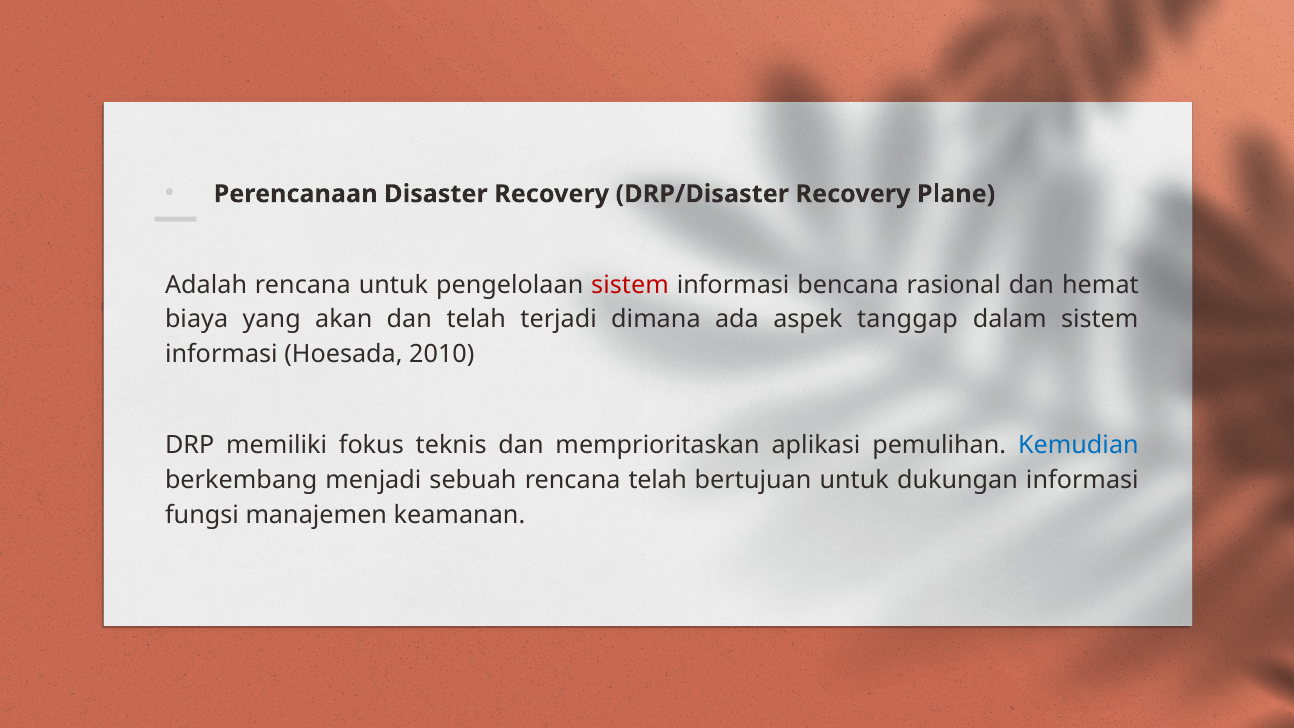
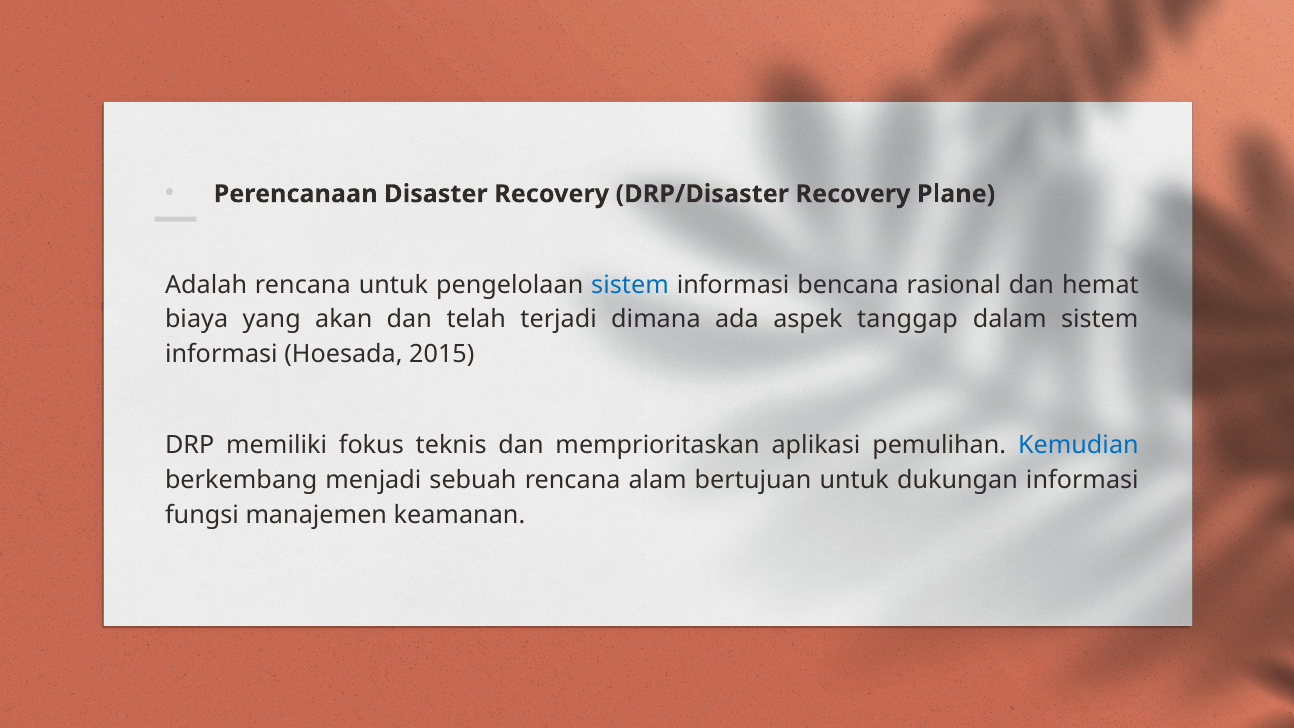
sistem at (630, 285) colour: red -> blue
2010: 2010 -> 2015
rencana telah: telah -> alam
